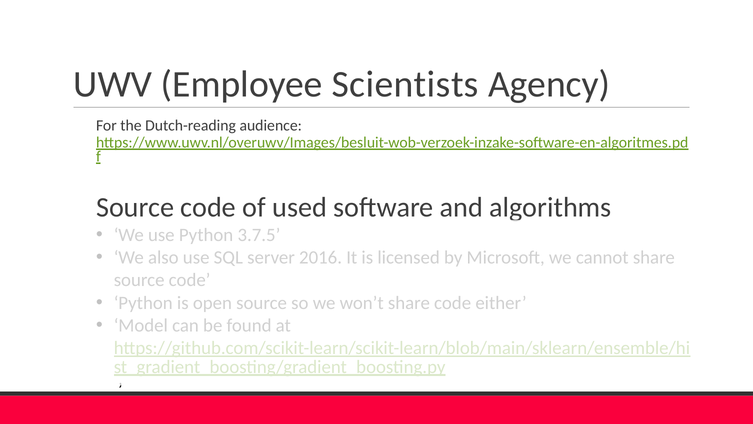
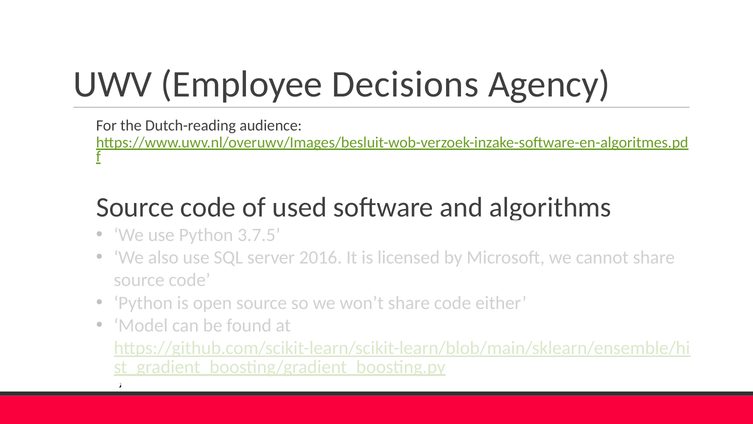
Scientists: Scientists -> Decisions
